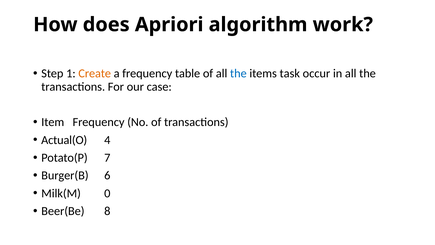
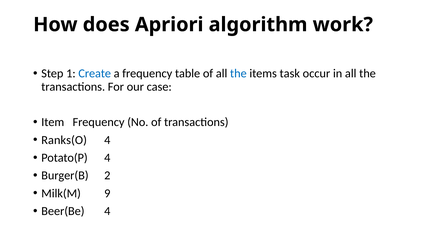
Create colour: orange -> blue
Actual(O: Actual(O -> Ranks(O
Potato(P 7: 7 -> 4
6: 6 -> 2
0: 0 -> 9
Beer(Be 8: 8 -> 4
